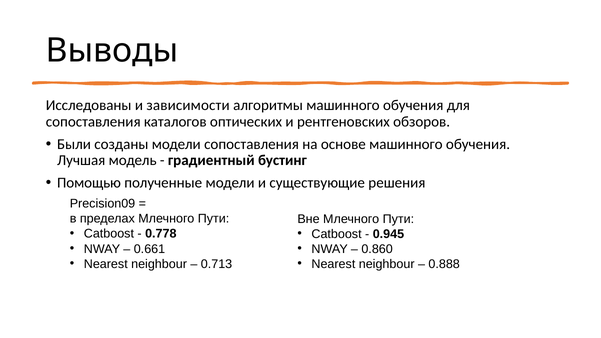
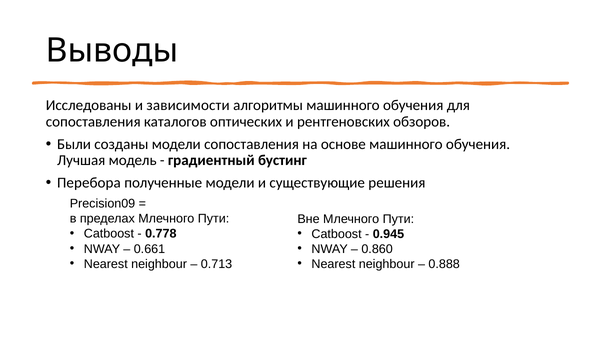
Помощью: Помощью -> Перебора
